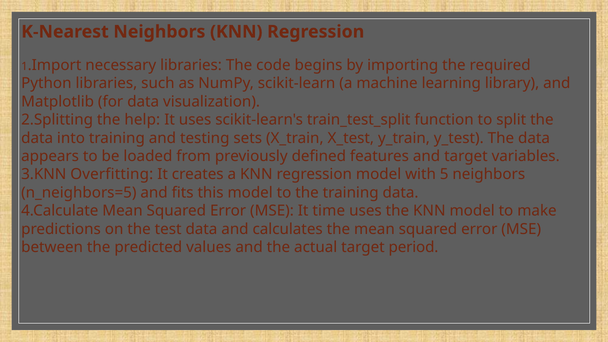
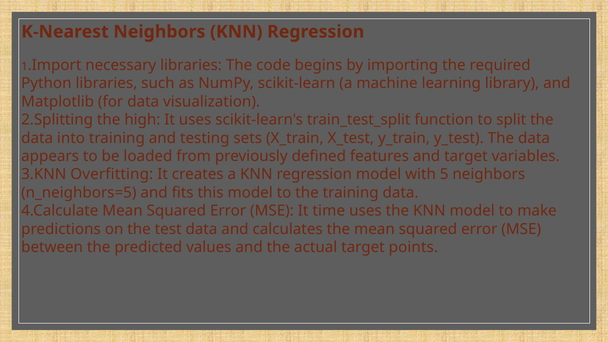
help: help -> high
period: period -> points
